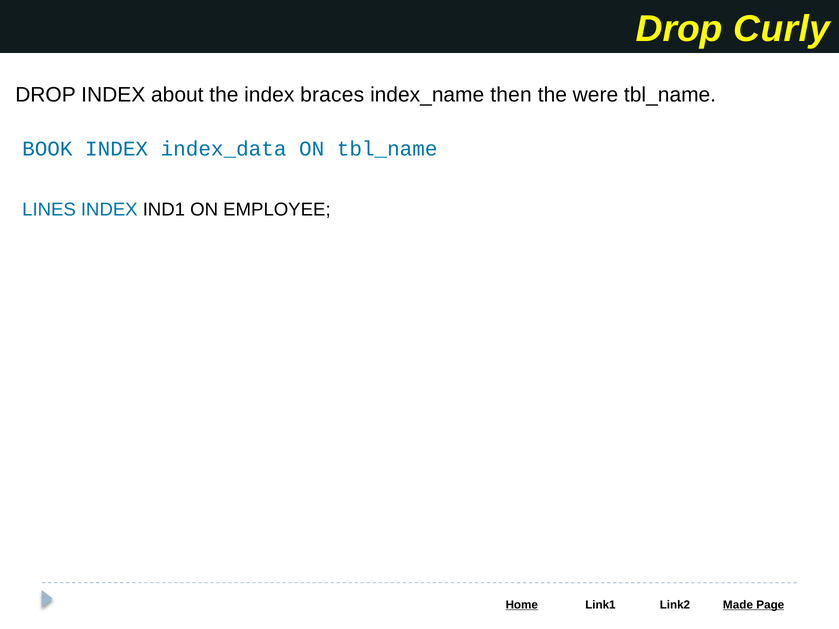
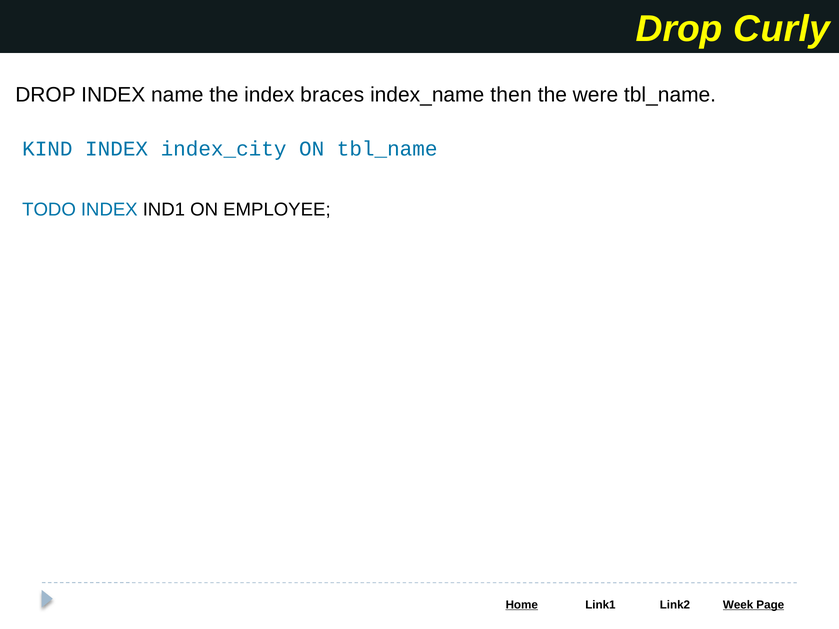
about: about -> name
BOOK: BOOK -> KIND
index_data: index_data -> index_city
LINES: LINES -> TODO
Made: Made -> Week
